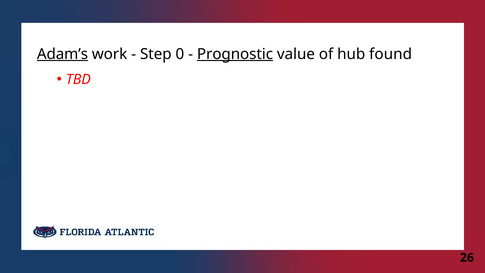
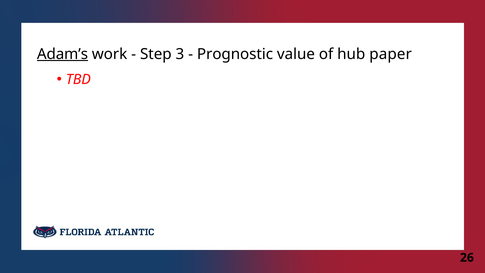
0: 0 -> 3
Prognostic underline: present -> none
found: found -> paper
